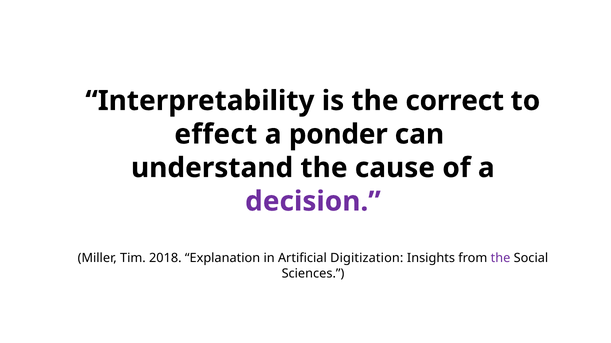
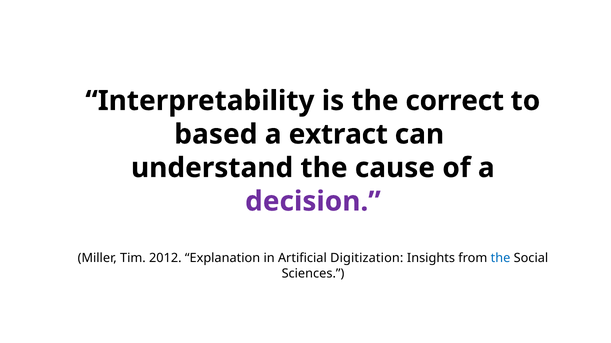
effect: effect -> based
ponder: ponder -> extract
2018: 2018 -> 2012
the at (501, 259) colour: purple -> blue
